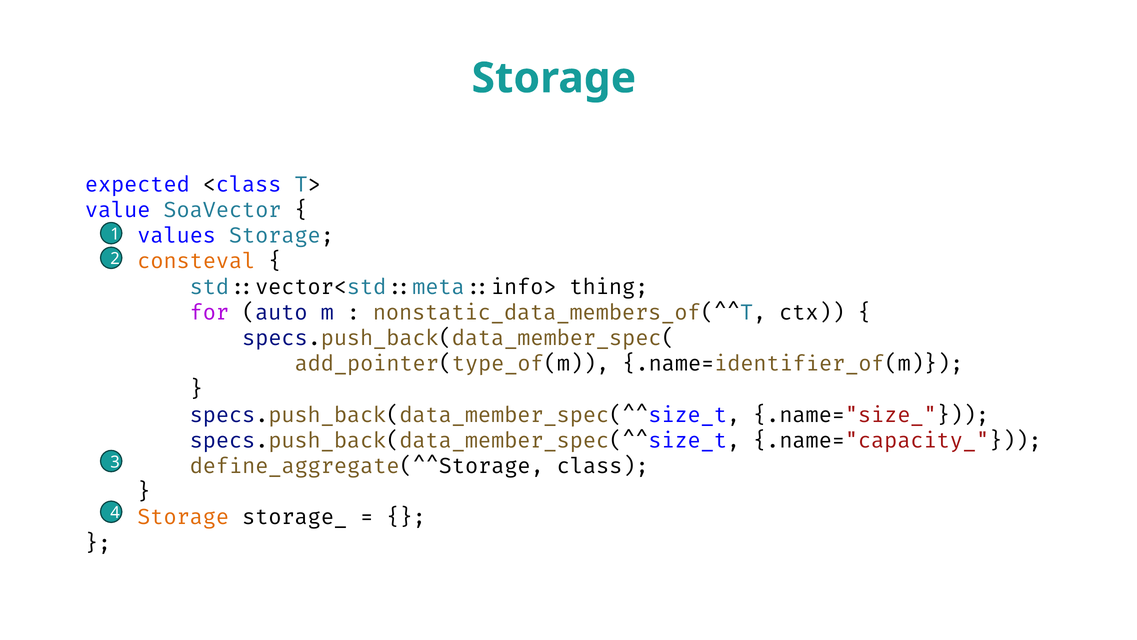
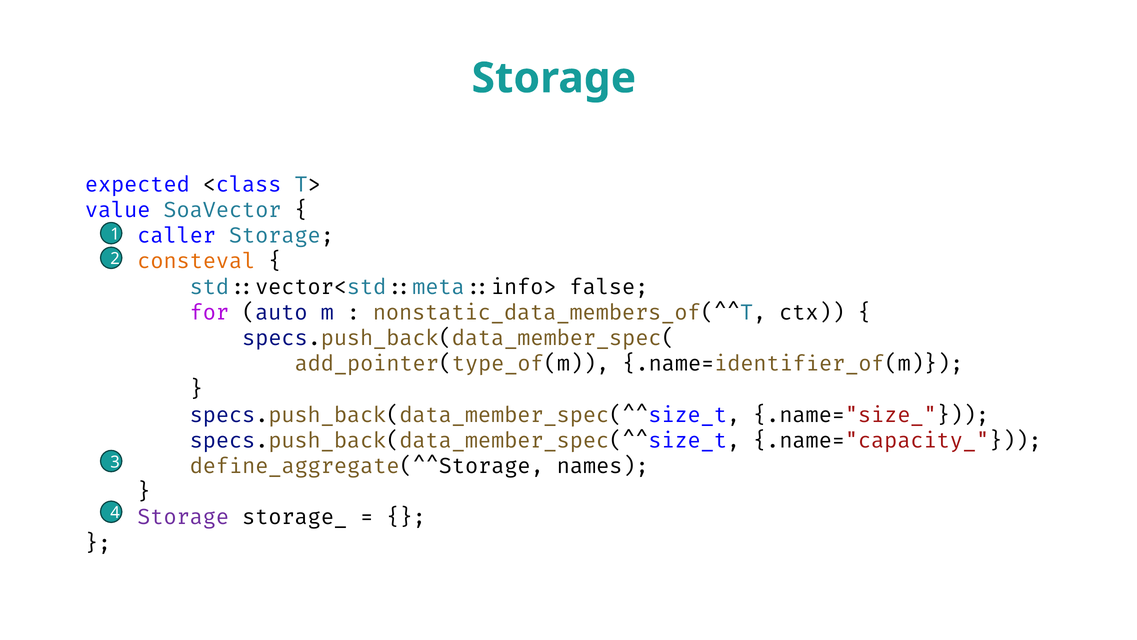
values: values -> caller
thing: thing -> false
class: class -> names
Storage at (183, 517) colour: orange -> purple
